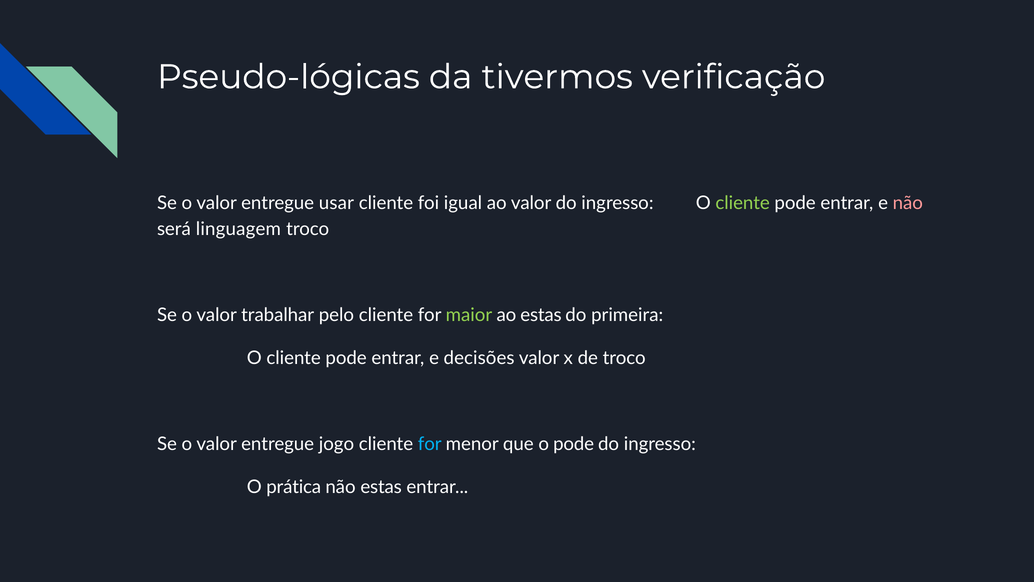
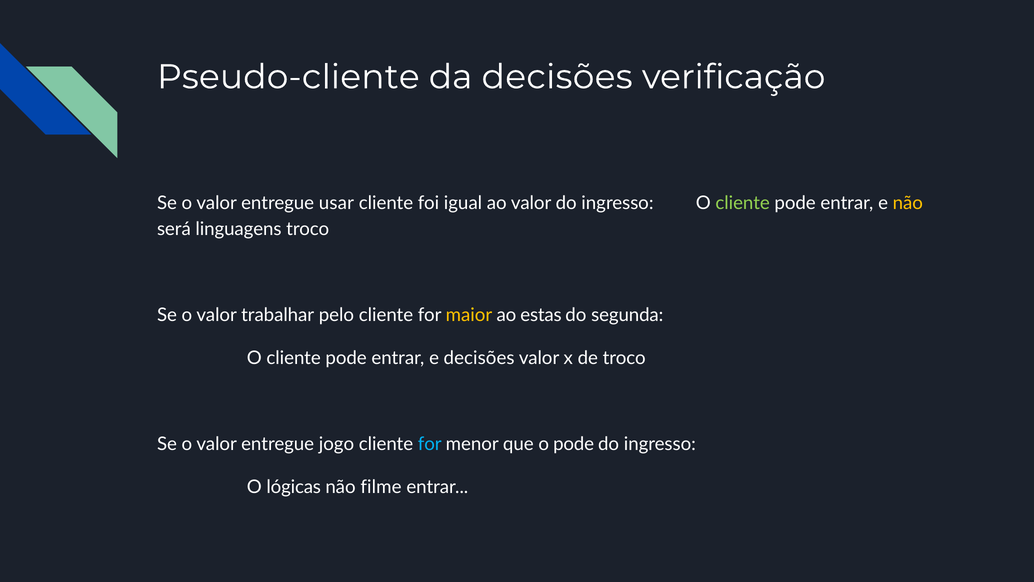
Pseudo-lógicas: Pseudo-lógicas -> Pseudo-cliente
da tivermos: tivermos -> decisões
não at (908, 203) colour: pink -> yellow
linguagem: linguagem -> linguagens
maior colour: light green -> yellow
primeira: primeira -> segunda
prática: prática -> lógicas
não estas: estas -> filme
